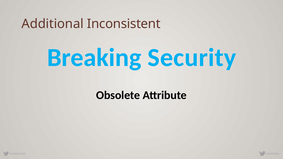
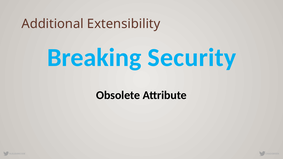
Inconsistent: Inconsistent -> Extensibility
